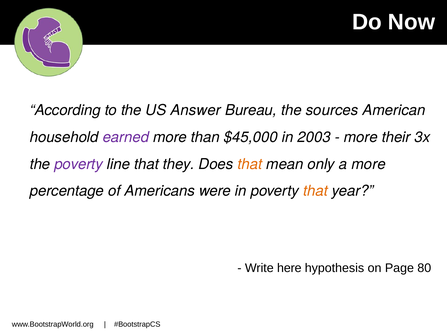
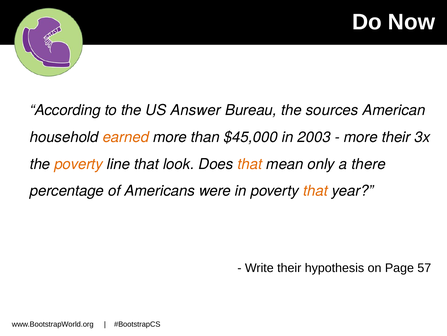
earned colour: purple -> orange
poverty at (79, 164) colour: purple -> orange
they: they -> look
a more: more -> there
Write here: here -> their
80: 80 -> 57
